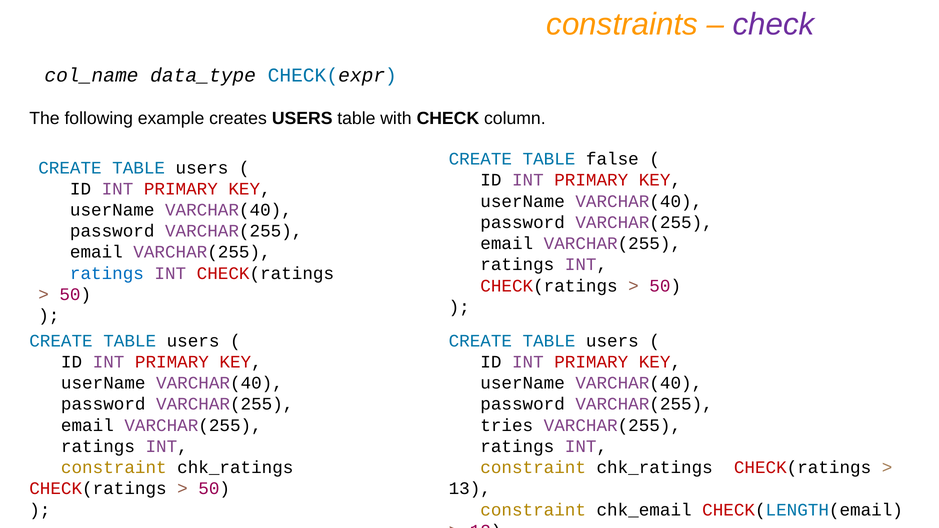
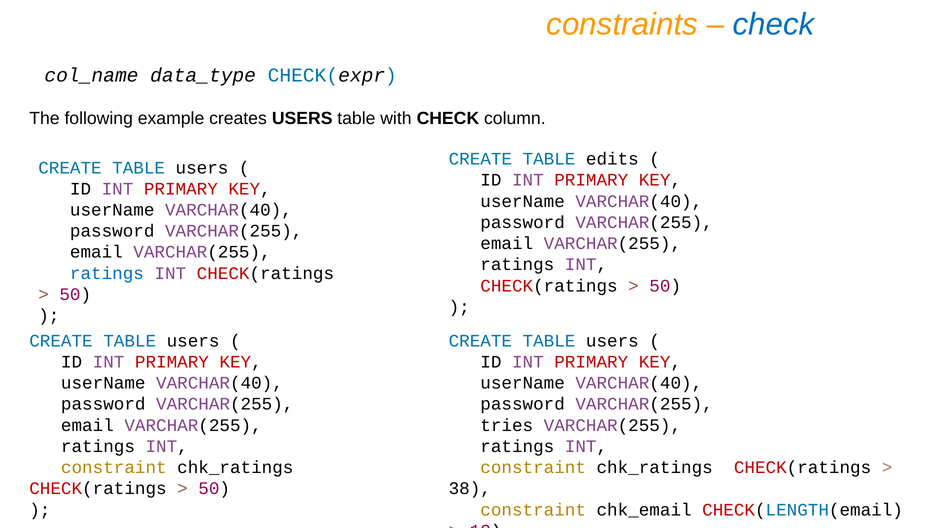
check at (773, 24) colour: purple -> blue
false: false -> edits
13: 13 -> 38
